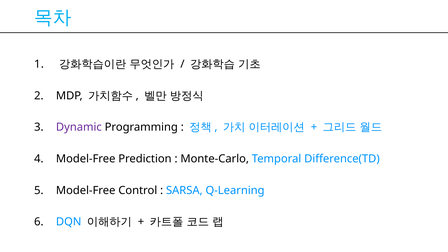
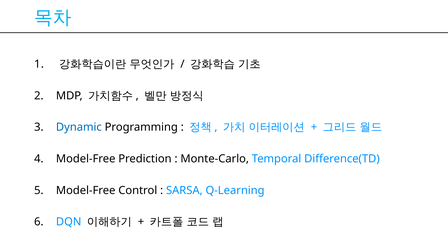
Dynamic colour: purple -> blue
